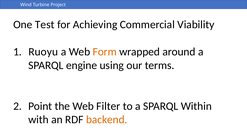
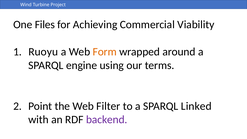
Test: Test -> Files
Within: Within -> Linked
backend colour: orange -> purple
